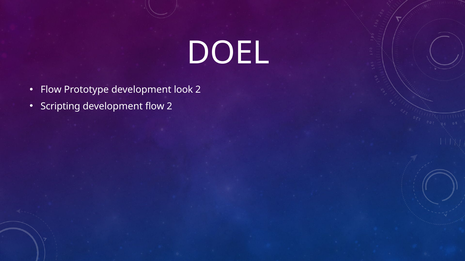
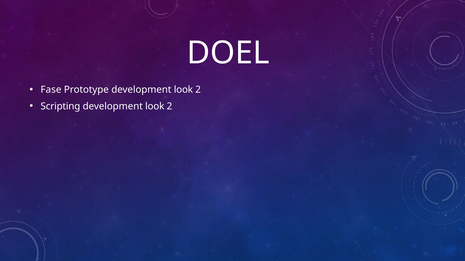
Flow at (51, 90): Flow -> Fase
flow at (155, 106): flow -> look
